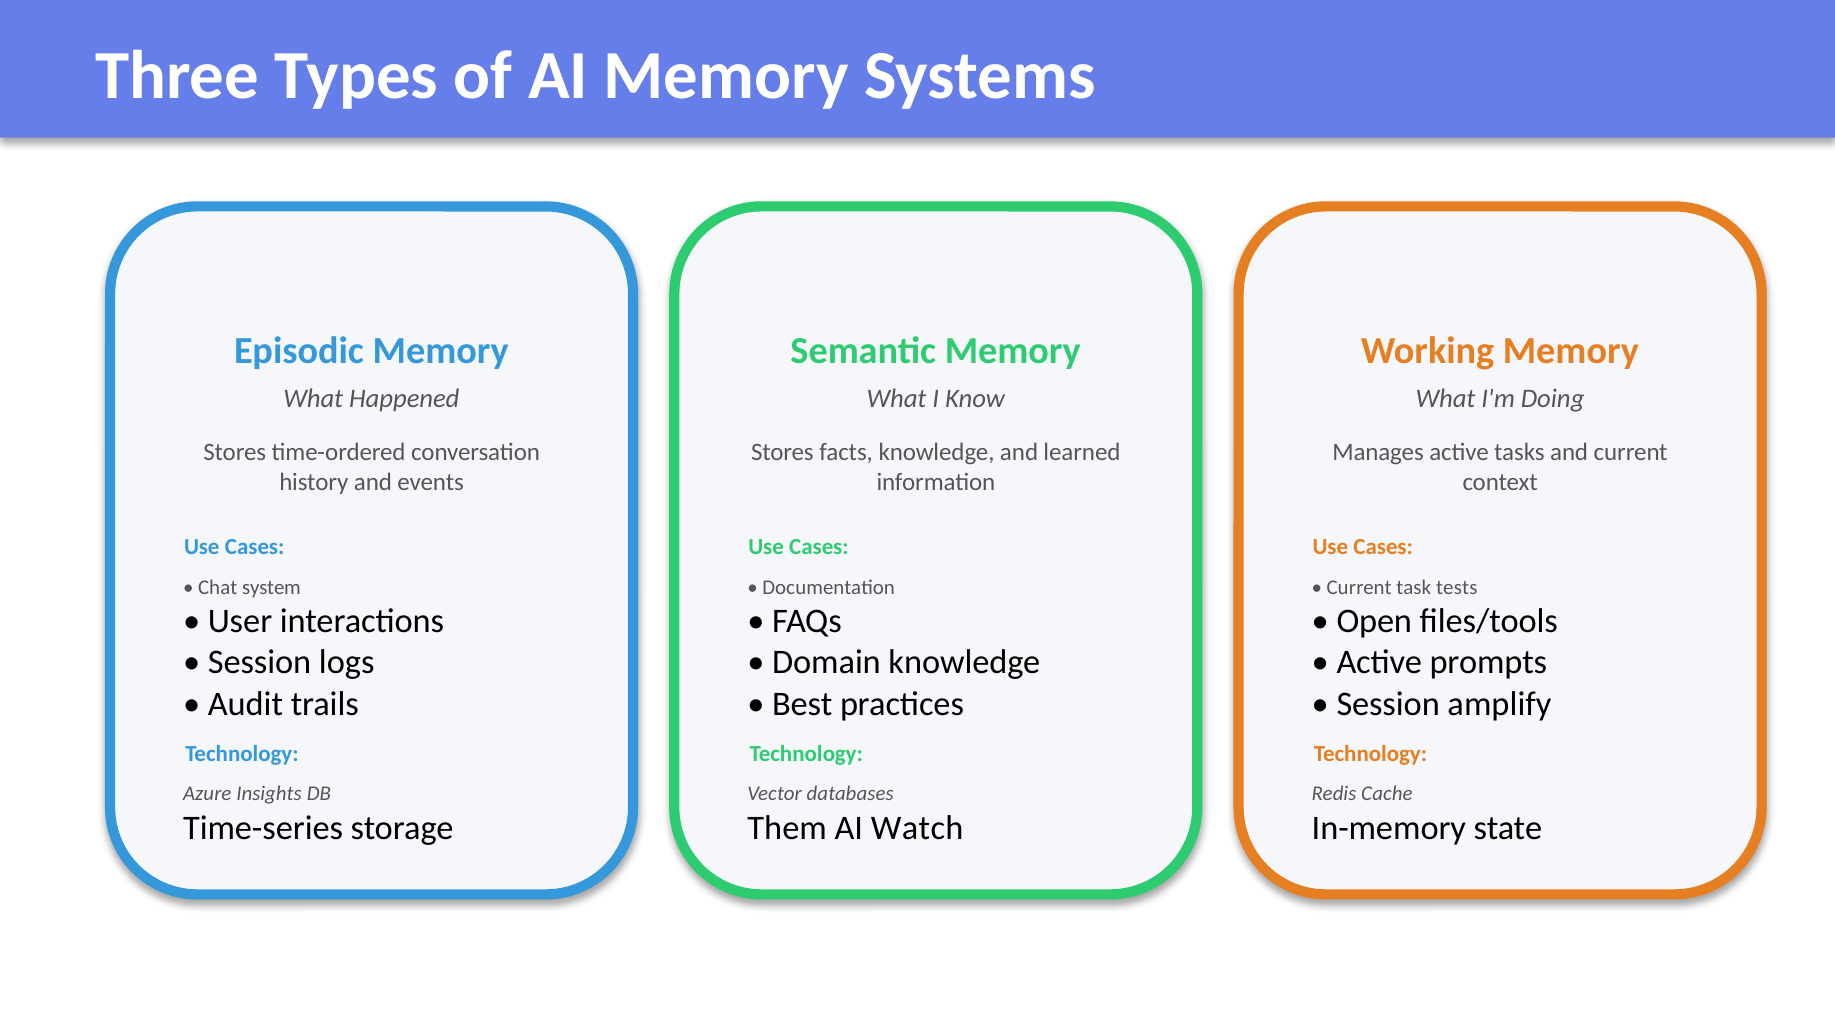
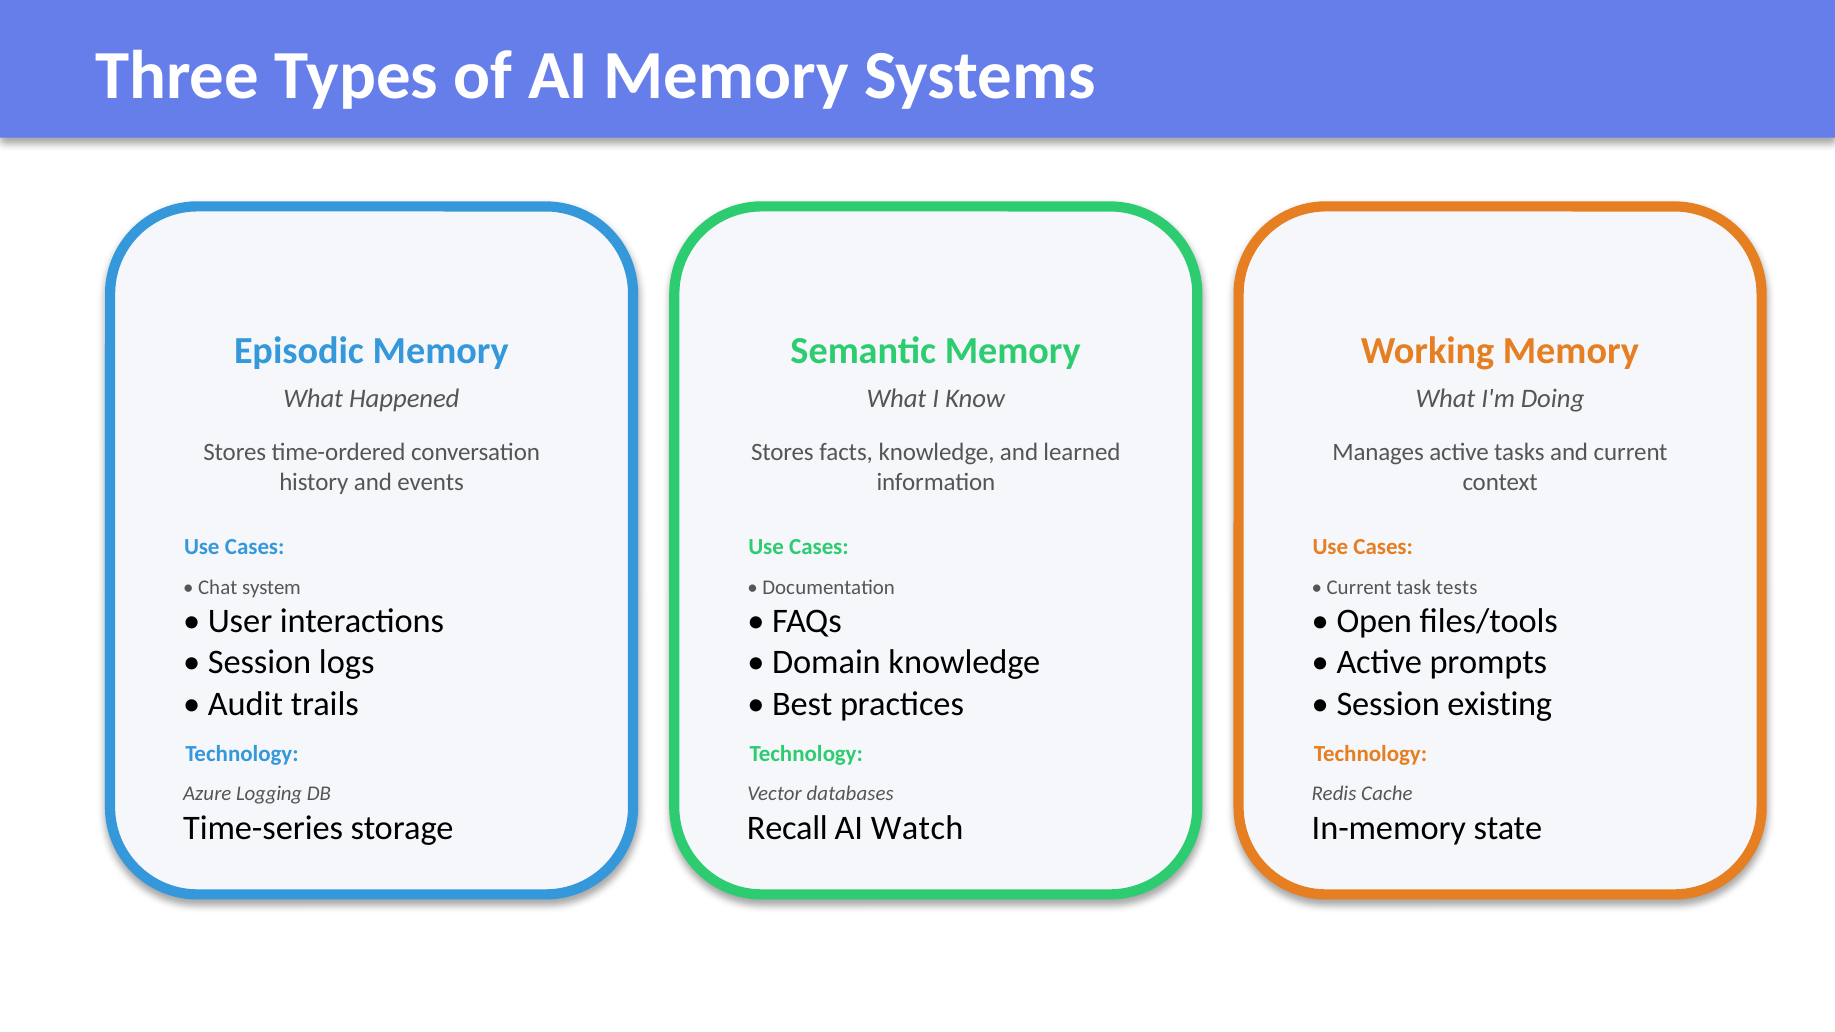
amplify: amplify -> existing
Insights: Insights -> Logging
Them: Them -> Recall
